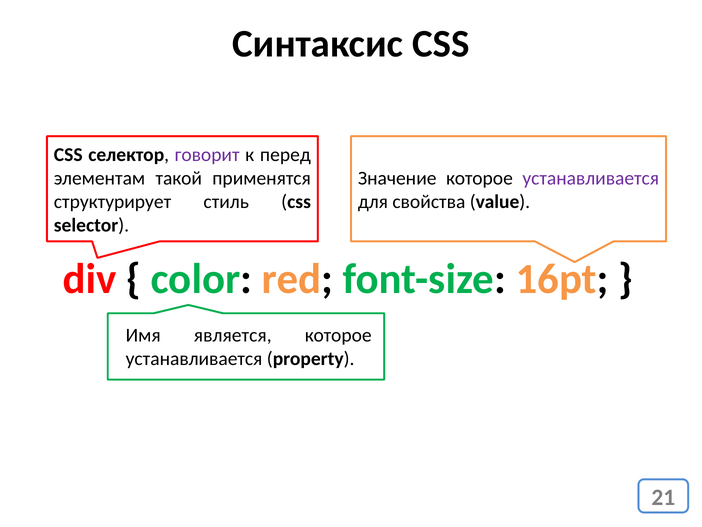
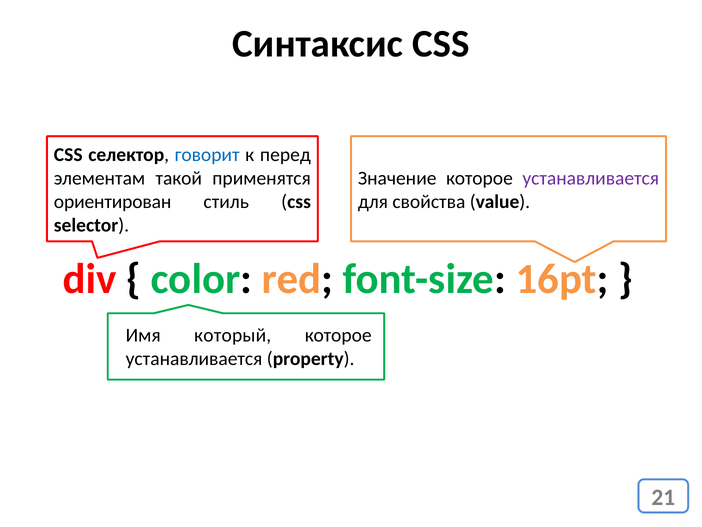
говорит colour: purple -> blue
структурирует: структурирует -> ориентирован
является: является -> который
